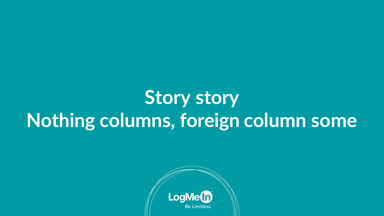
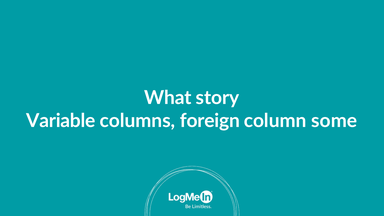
Story at (168, 98): Story -> What
Nothing: Nothing -> Variable
